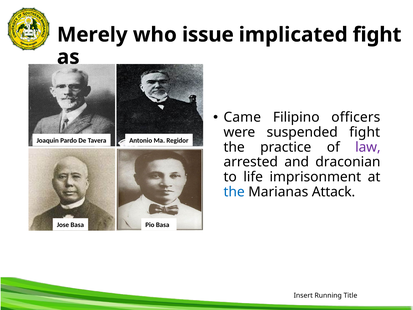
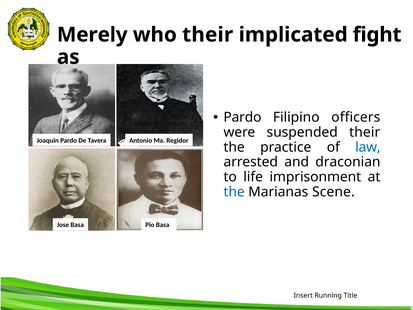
who issue: issue -> their
Came at (242, 117): Came -> Pardo
suspended fight: fight -> their
law colour: purple -> blue
Attack: Attack -> Scene
